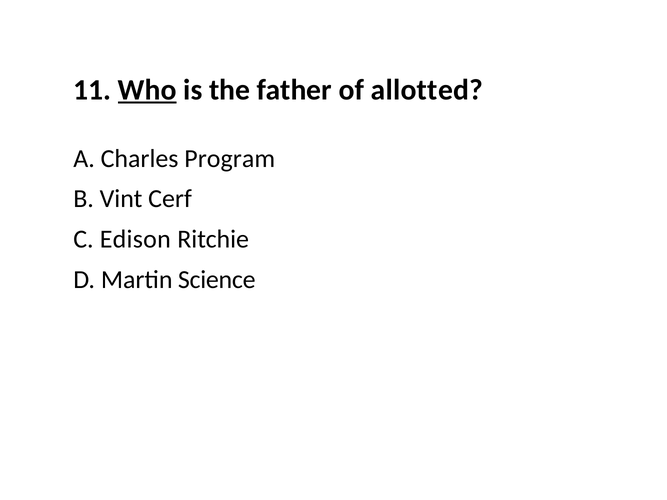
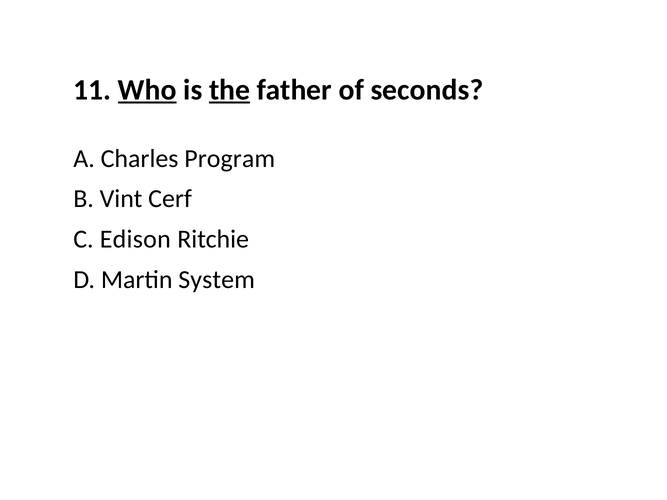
the underline: none -> present
allotted: allotted -> seconds
Science: Science -> System
